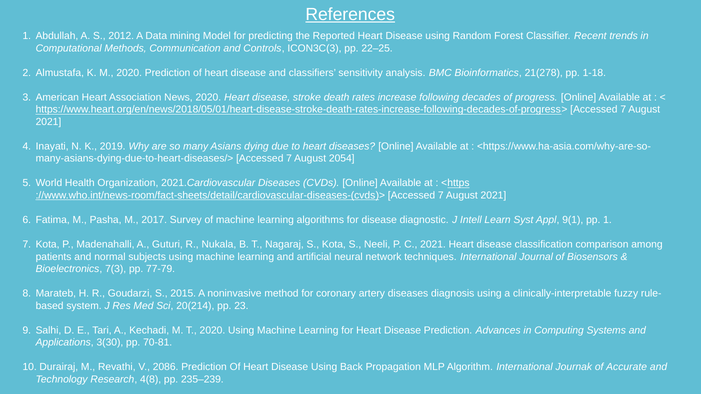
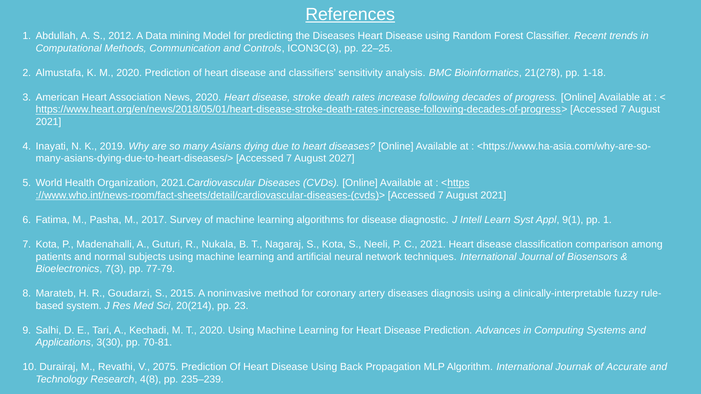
the Reported: Reported -> Diseases
2054: 2054 -> 2027
2086: 2086 -> 2075
